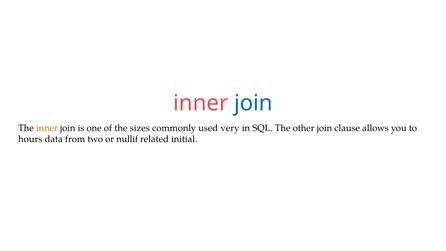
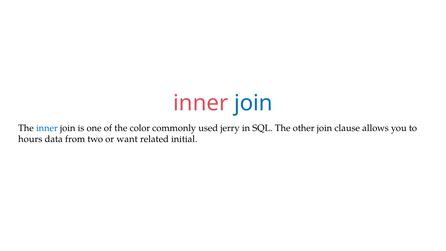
inner at (47, 128) colour: orange -> blue
sizes: sizes -> color
very: very -> jerry
nullif: nullif -> want
